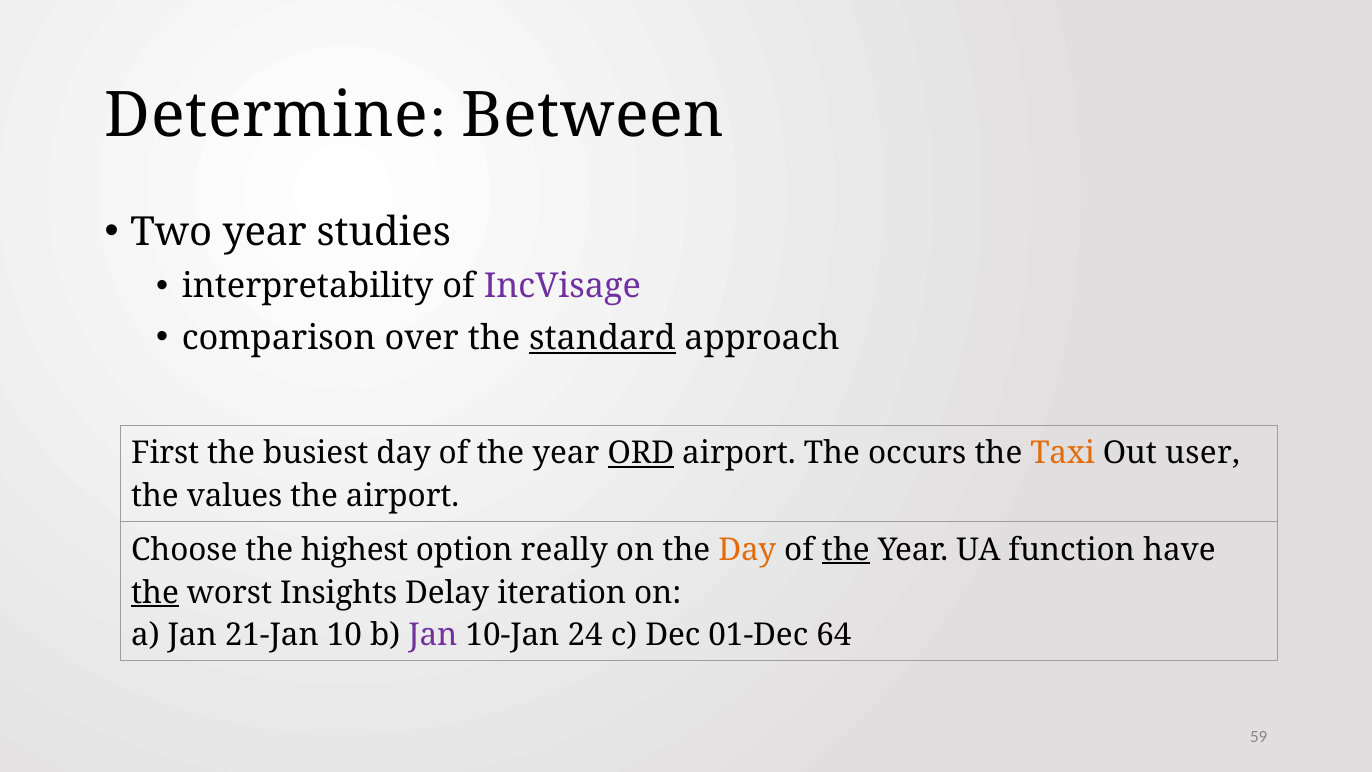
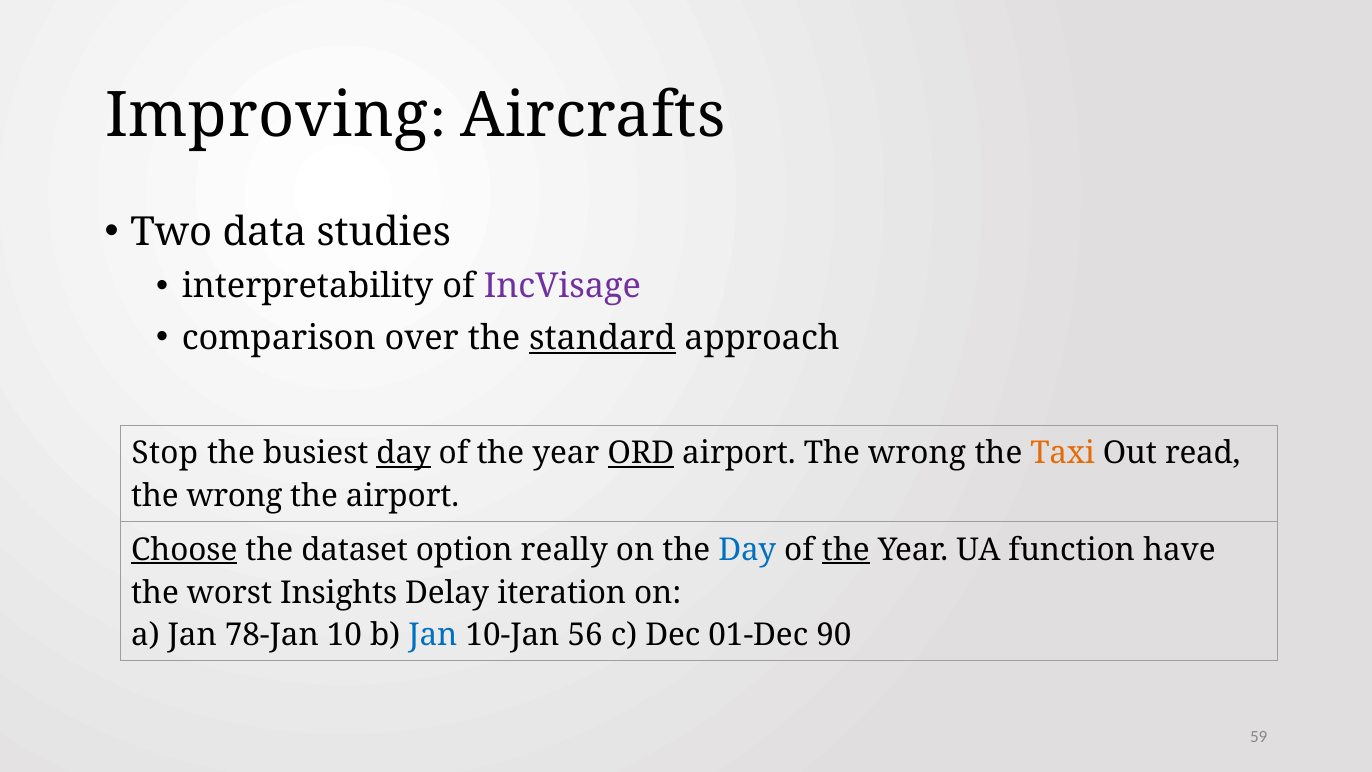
Determine: Determine -> Improving
Between: Between -> Aircrafts
Two year: year -> data
First: First -> Stop
day at (404, 453) underline: none -> present
airport The occurs: occurs -> wrong
user: user -> read
values at (235, 496): values -> wrong
Choose underline: none -> present
highest: highest -> dataset
Day at (747, 550) colour: orange -> blue
the at (155, 592) underline: present -> none
21-Jan: 21-Jan -> 78-Jan
Jan at (433, 635) colour: purple -> blue
24: 24 -> 56
64: 64 -> 90
